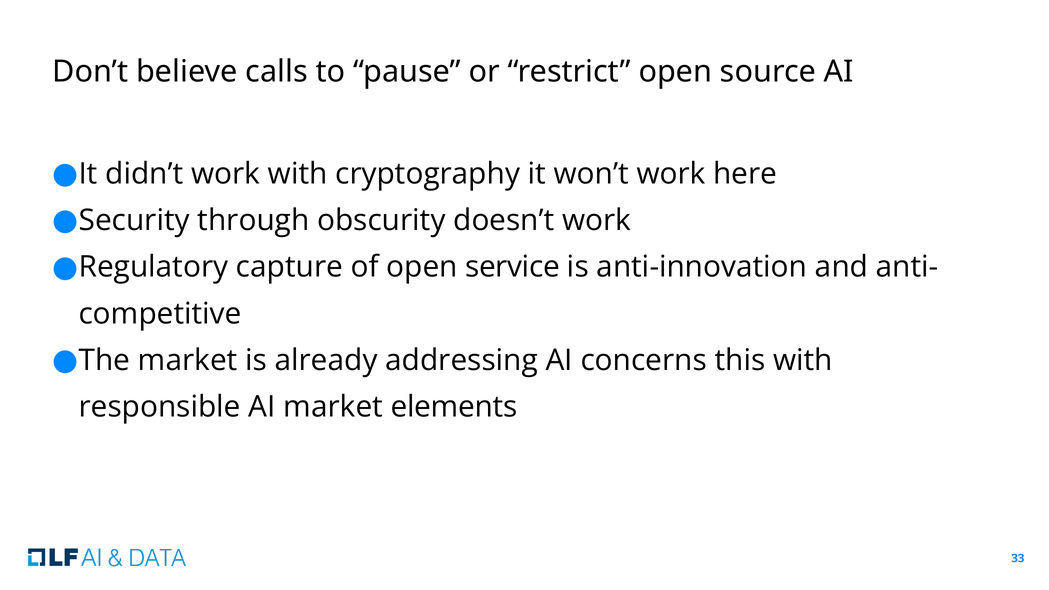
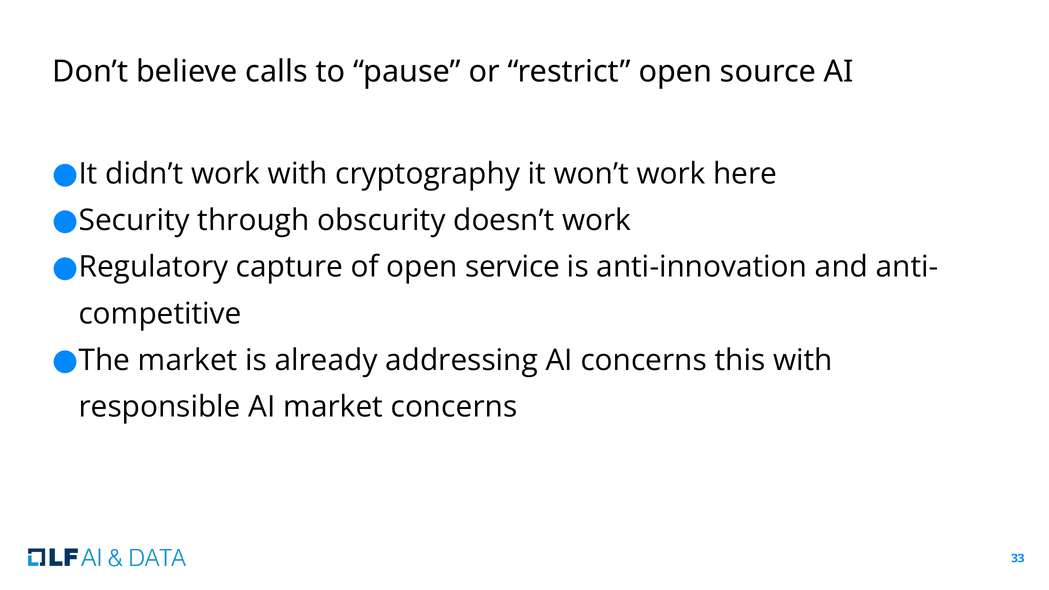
market elements: elements -> concerns
